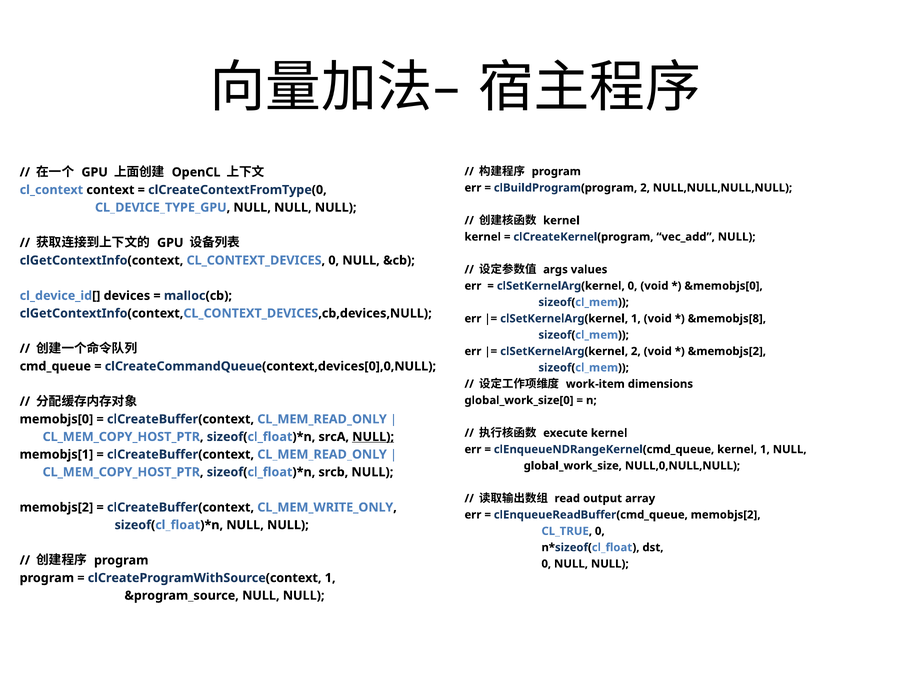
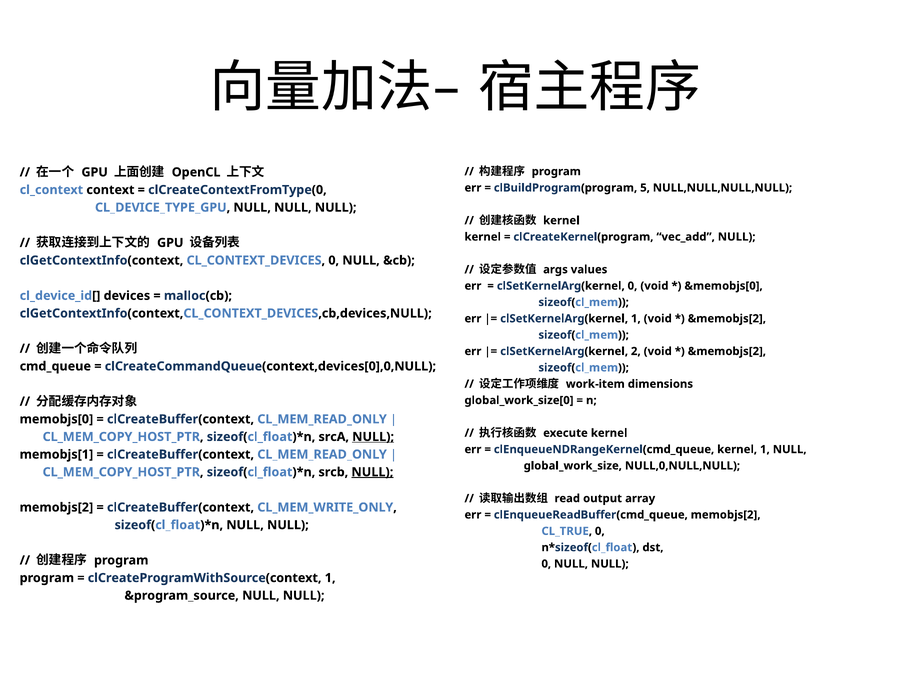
clBuildProgram(program 2: 2 -> 5
&memobjs[8 at (727, 319): &memobjs[8 -> &memobjs[2
NULL at (372, 472) underline: none -> present
